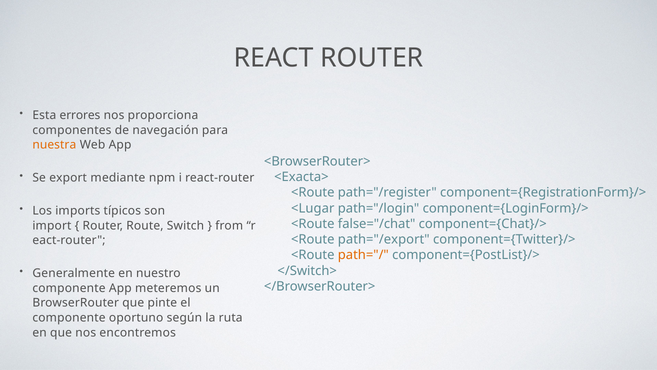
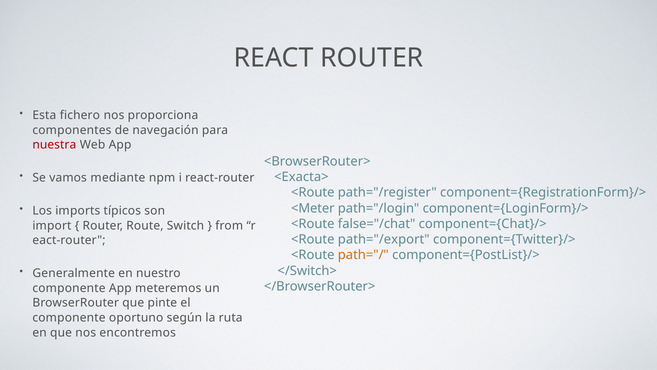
errores: errores -> fichero
nuestra colour: orange -> red
export: export -> vamos
<Lugar: <Lugar -> <Meter
